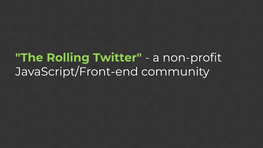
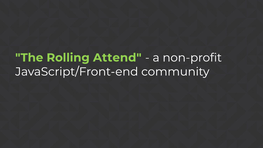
Twitter: Twitter -> Attend
